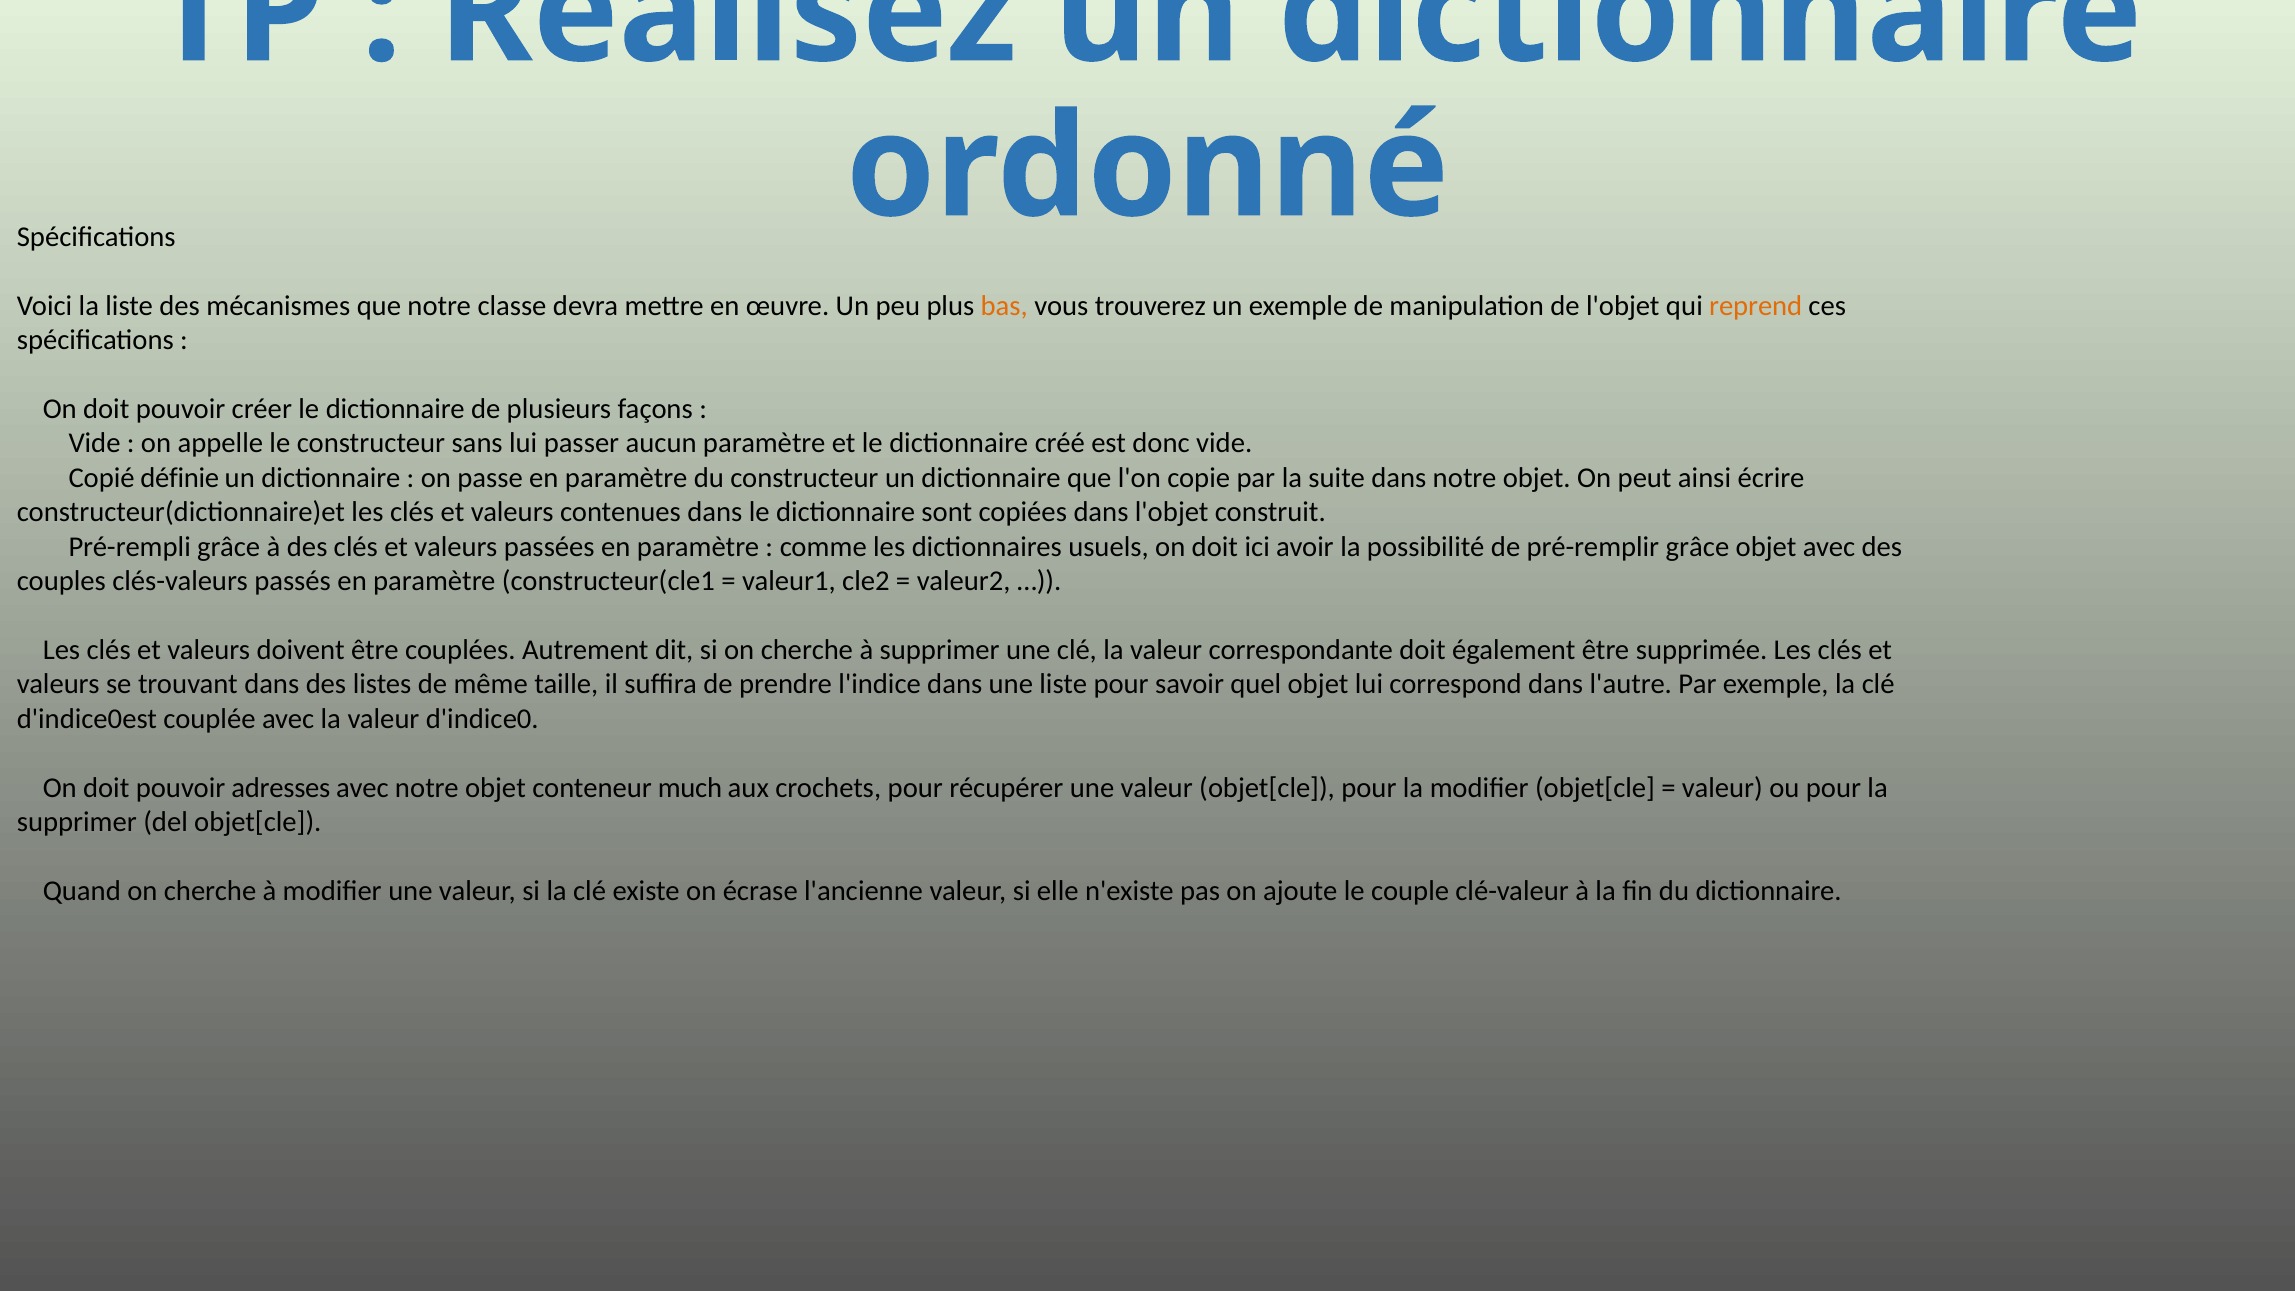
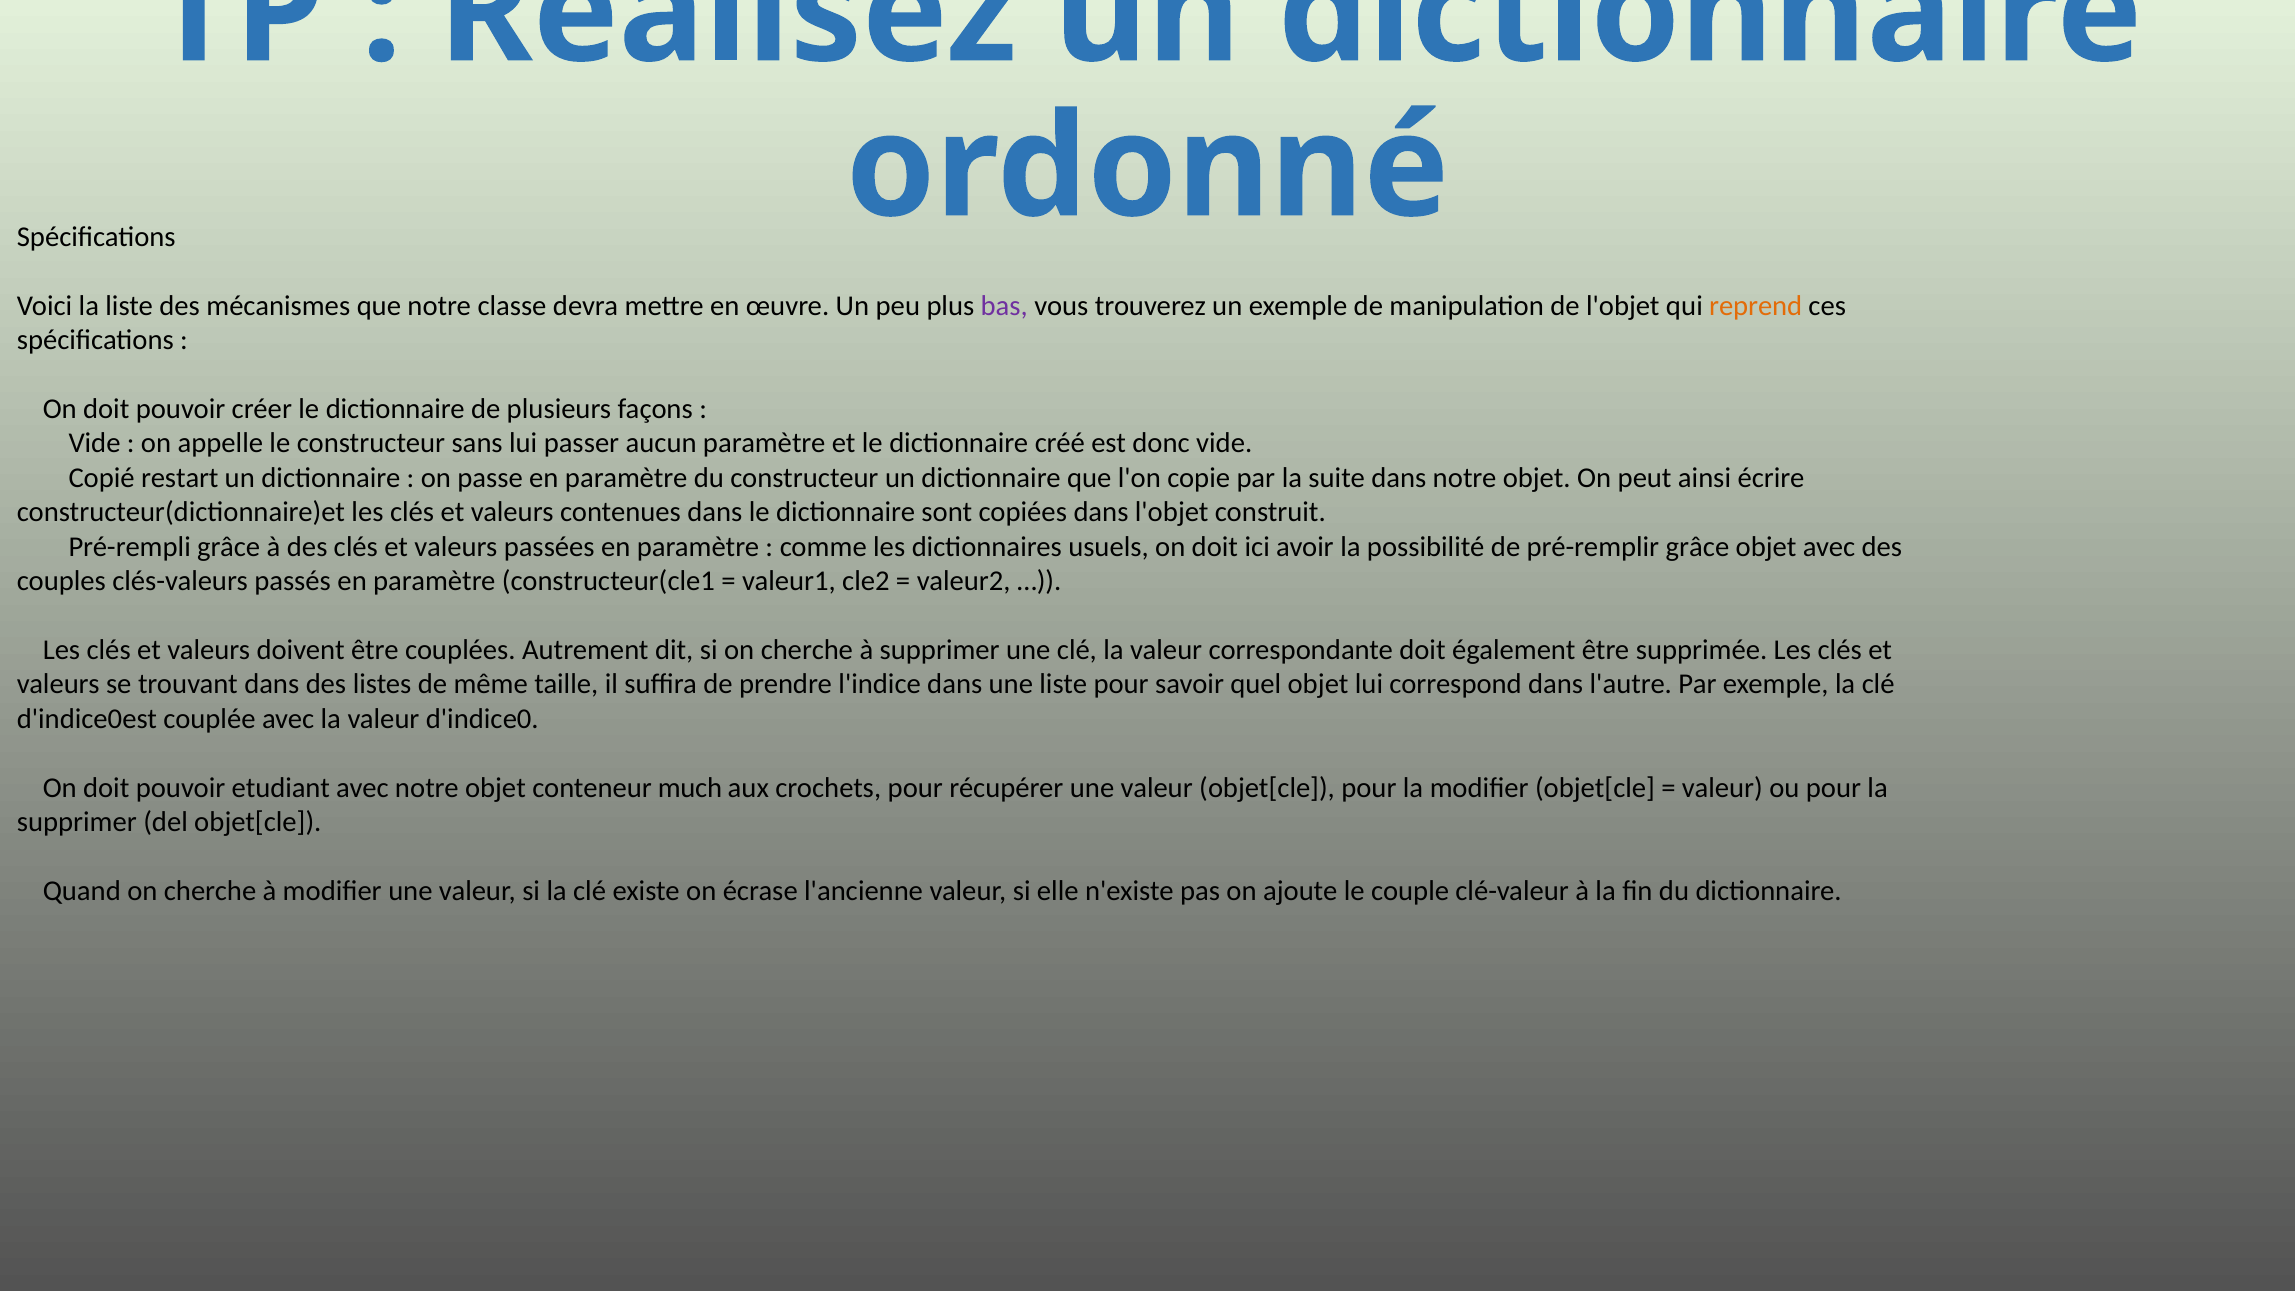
bas colour: orange -> purple
définie: définie -> restart
adresses: adresses -> etudiant
